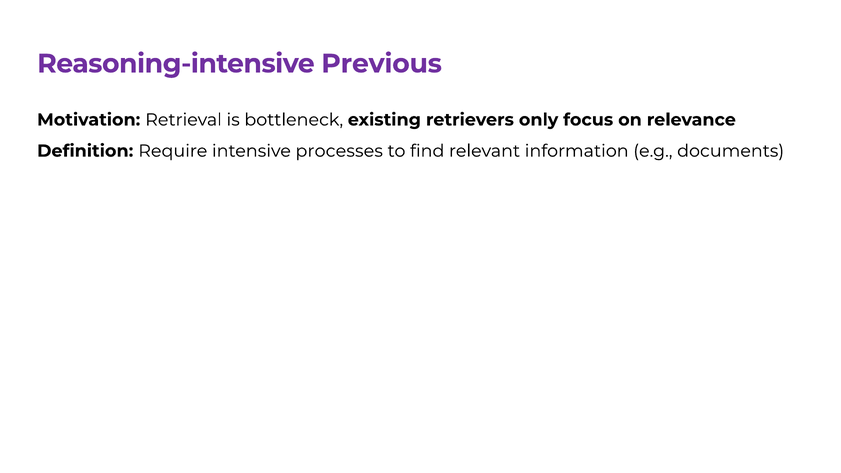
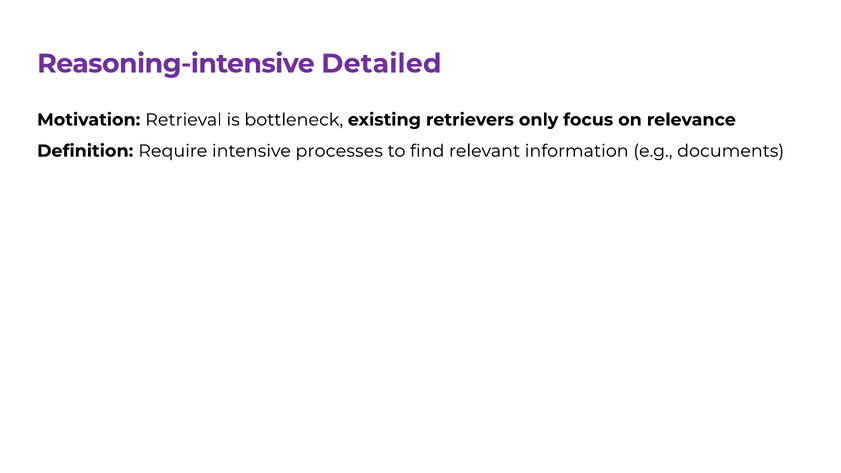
Previous: Previous -> Detailed
